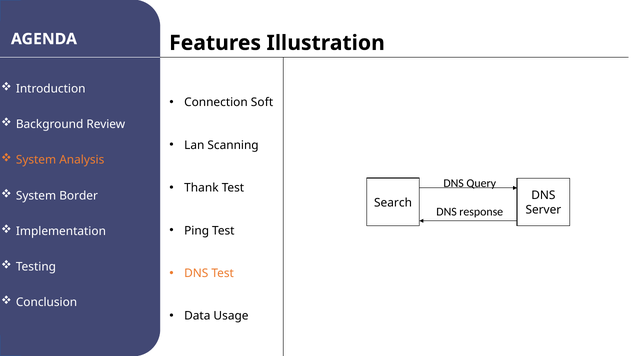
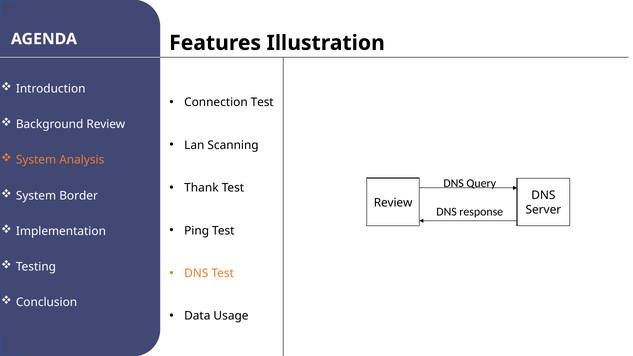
Connection Soft: Soft -> Test
Search at (393, 203): Search -> Review
